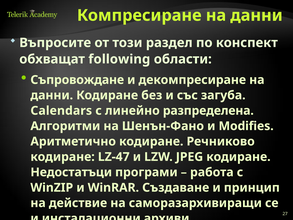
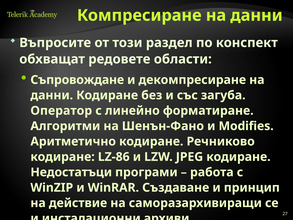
following: following -> редовете
Calendars: Calendars -> Оператор
разпределена: разпределена -> форматиране
LZ-47: LZ-47 -> LZ-86
